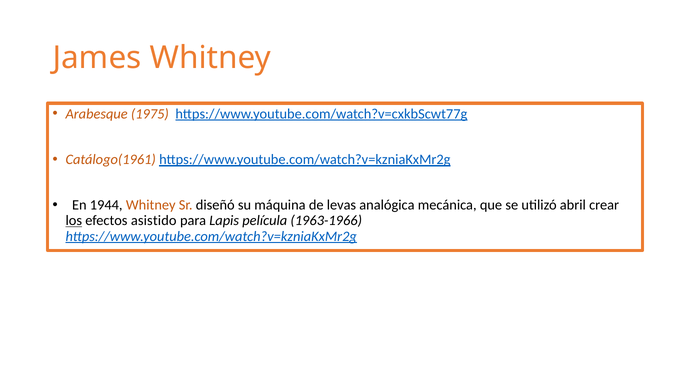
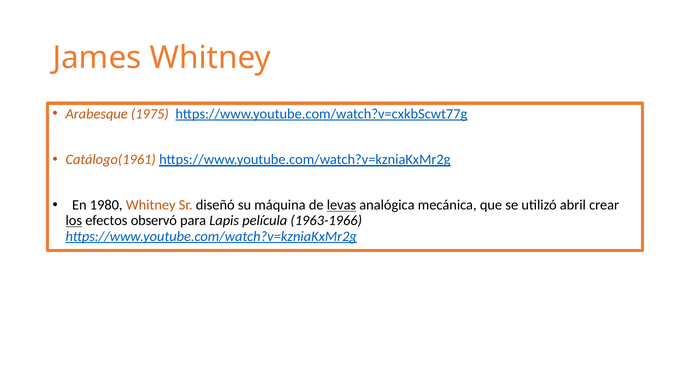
1944: 1944 -> 1980
levas underline: none -> present
asistido: asistido -> observó
